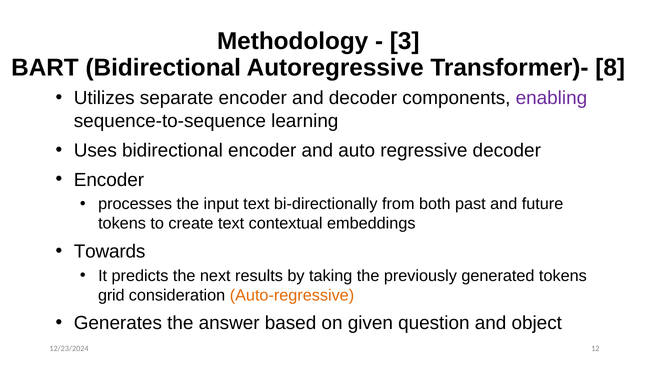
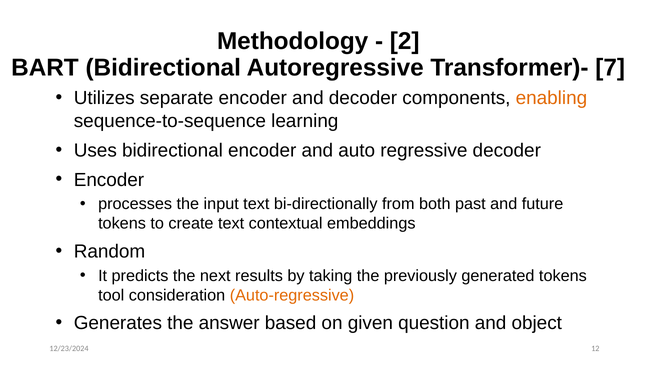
3: 3 -> 2
8: 8 -> 7
enabling colour: purple -> orange
Towards: Towards -> Random
grid: grid -> tool
